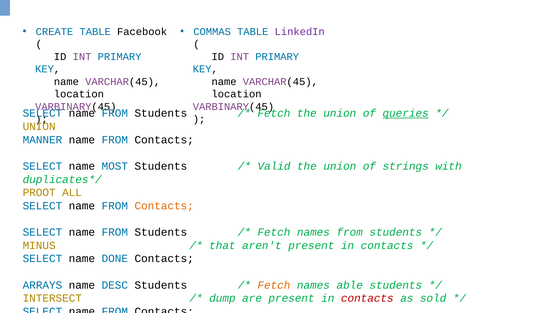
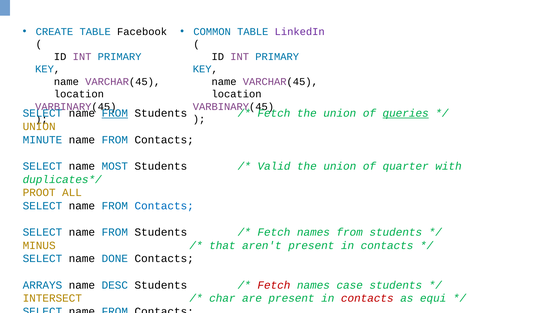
COMMAS: COMMAS -> COMMON
FROM at (115, 113) underline: none -> present
MANNER: MANNER -> MINUTE
strings: strings -> quarter
Contacts at (164, 206) colour: orange -> blue
Fetch at (274, 285) colour: orange -> red
able: able -> case
dump: dump -> char
sold: sold -> equi
